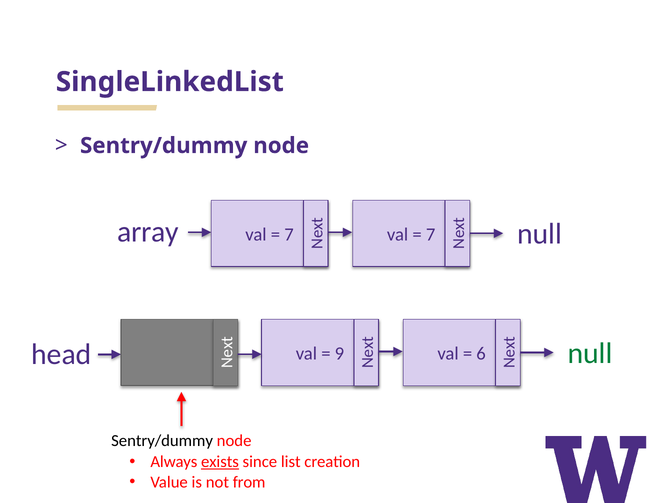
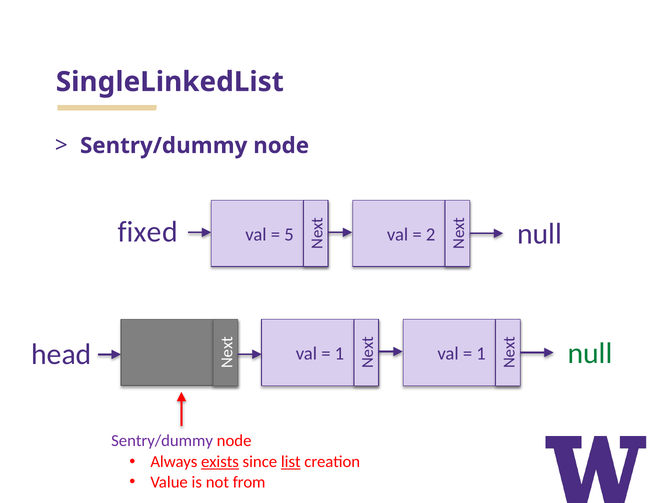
array: array -> fixed
7 at (431, 234): 7 -> 2
7 at (289, 234): 7 -> 5
6 at (481, 353): 6 -> 1
9 at (339, 353): 9 -> 1
Sentry/dummy at (162, 440) colour: black -> purple
list underline: none -> present
